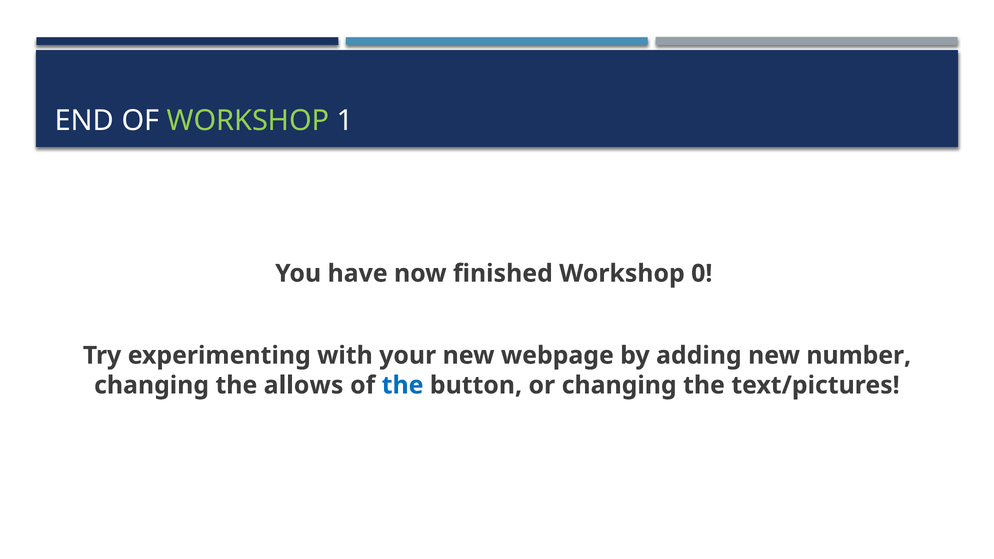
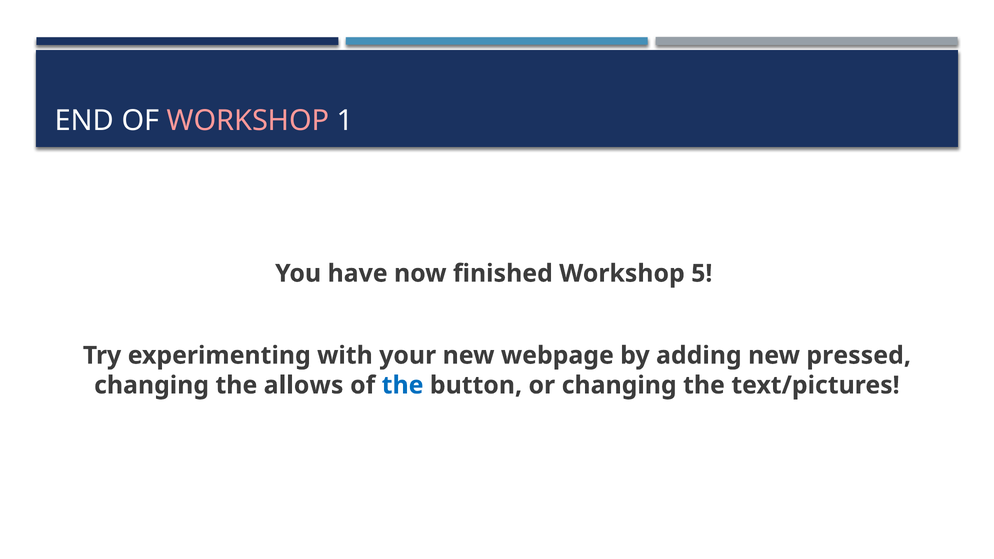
WORKSHOP at (248, 121) colour: light green -> pink
0: 0 -> 5
number: number -> pressed
